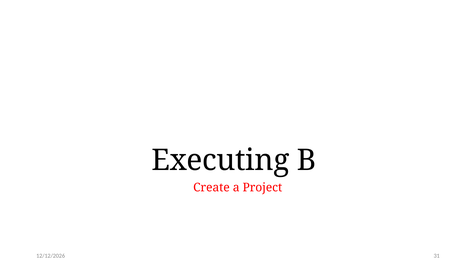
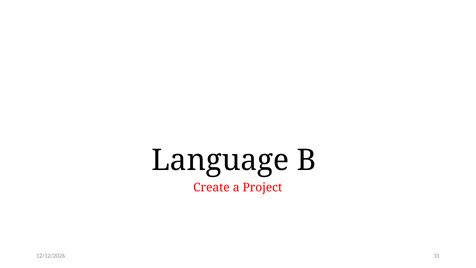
Executing: Executing -> Language
